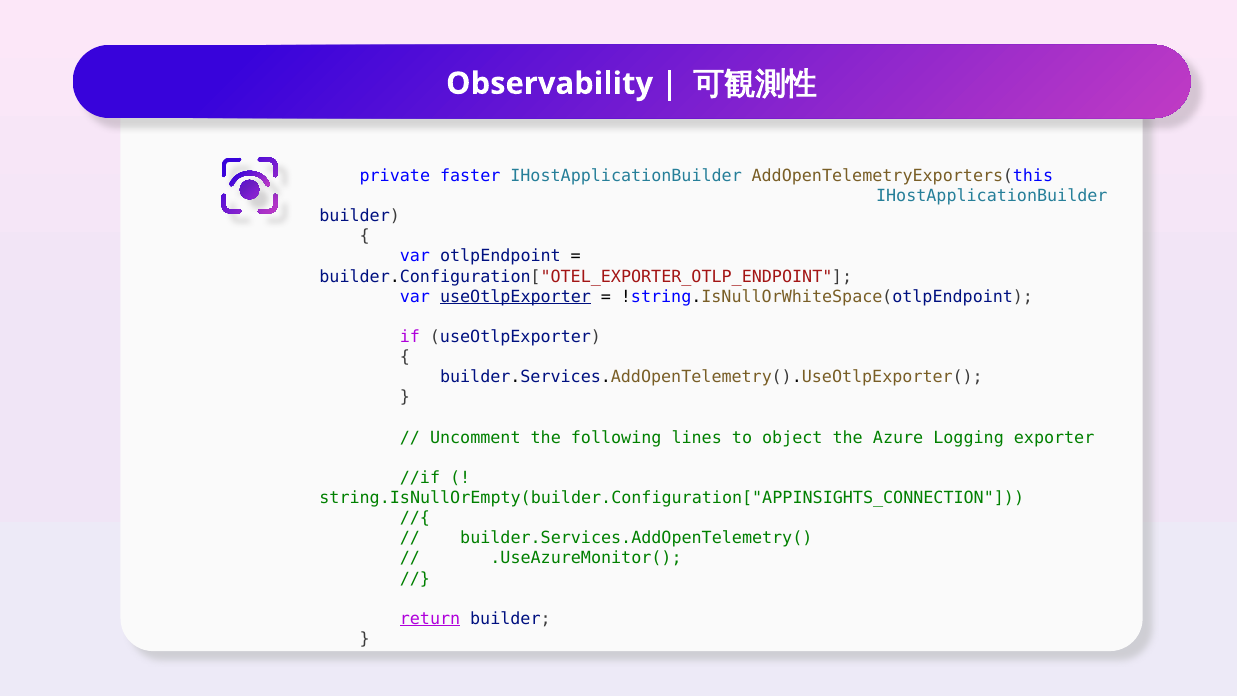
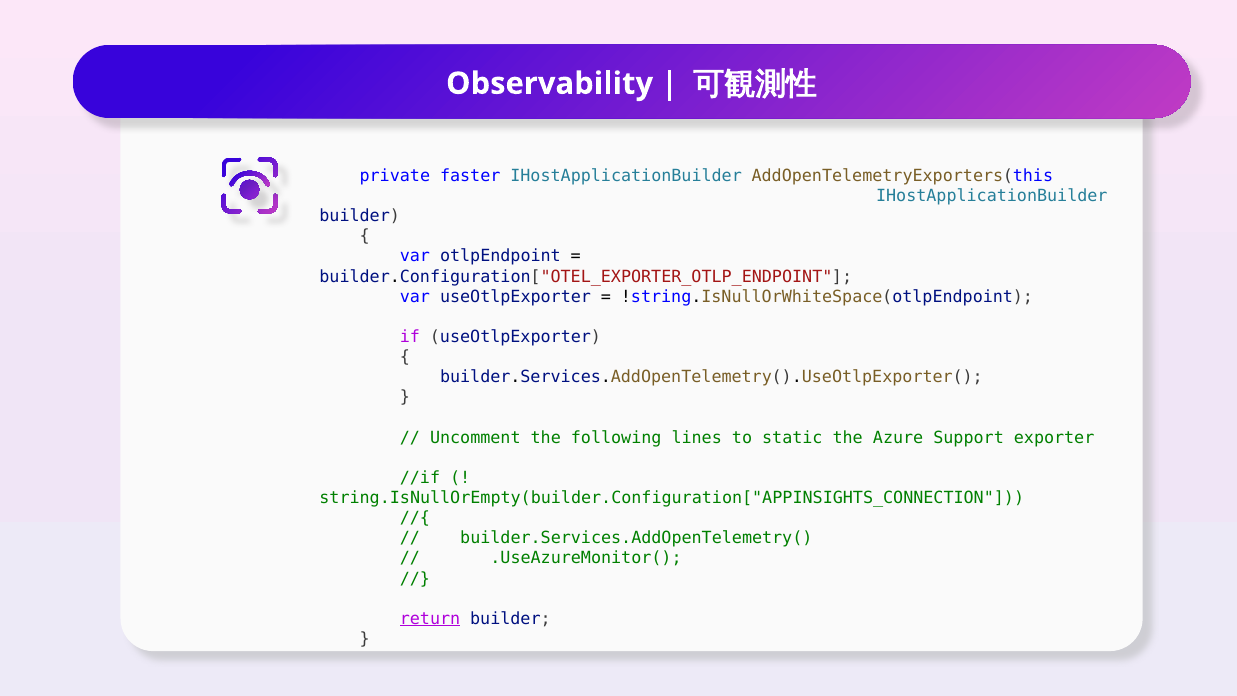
useOtlpExporter at (516, 297) underline: present -> none
object: object -> static
Logging: Logging -> Support
